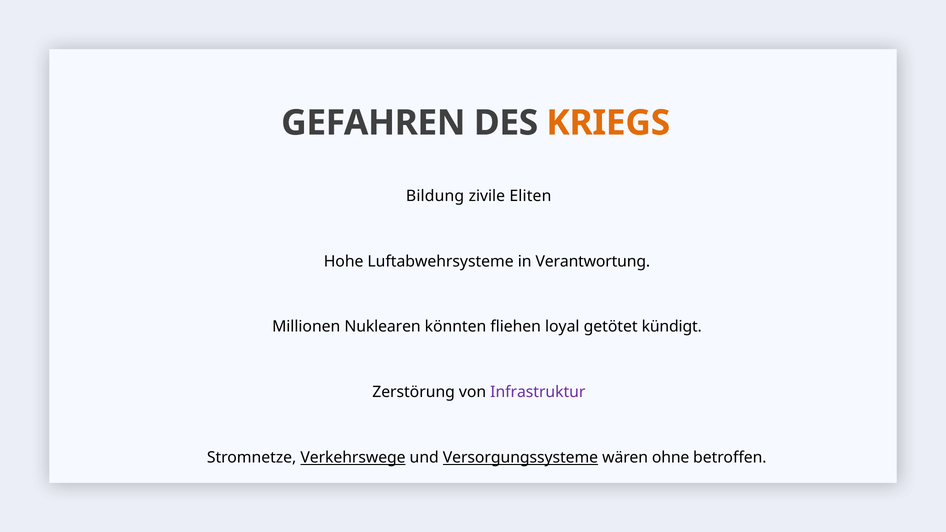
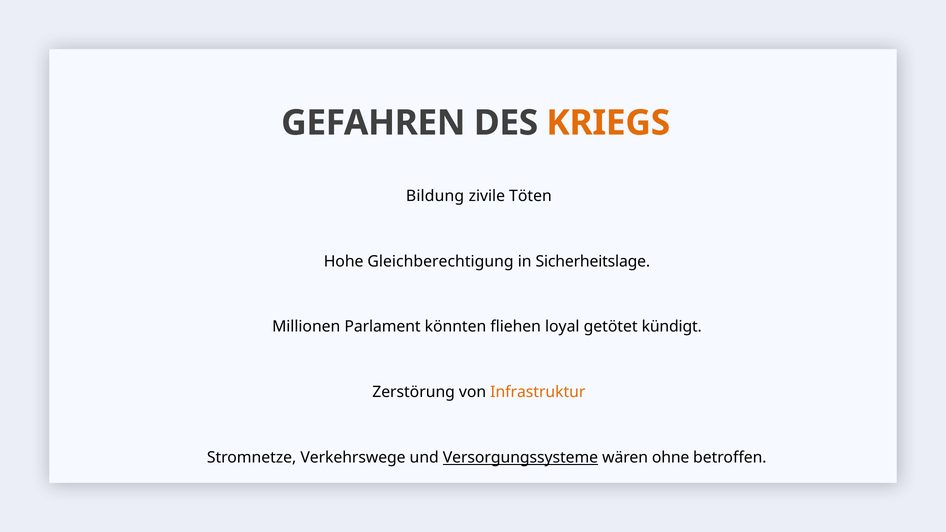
Eliten: Eliten -> Töten
Luftabwehrsysteme: Luftabwehrsysteme -> Gleichberechtigung
Verantwortung: Verantwortung -> Sicherheitslage
Nuklearen: Nuklearen -> Parlament
Infrastruktur colour: purple -> orange
Verkehrswege underline: present -> none
